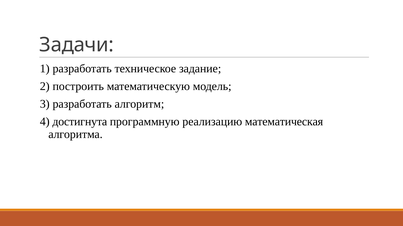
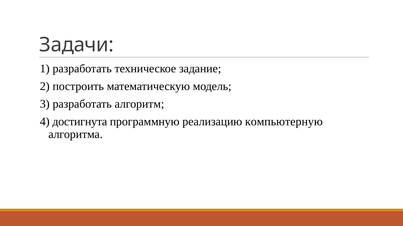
математическая: математическая -> компьютерную
